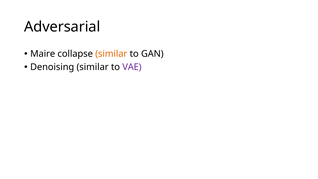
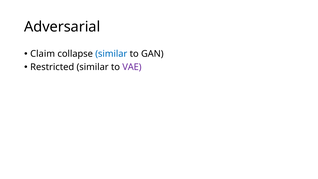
Maire: Maire -> Claim
similar at (111, 54) colour: orange -> blue
Denoising: Denoising -> Restricted
